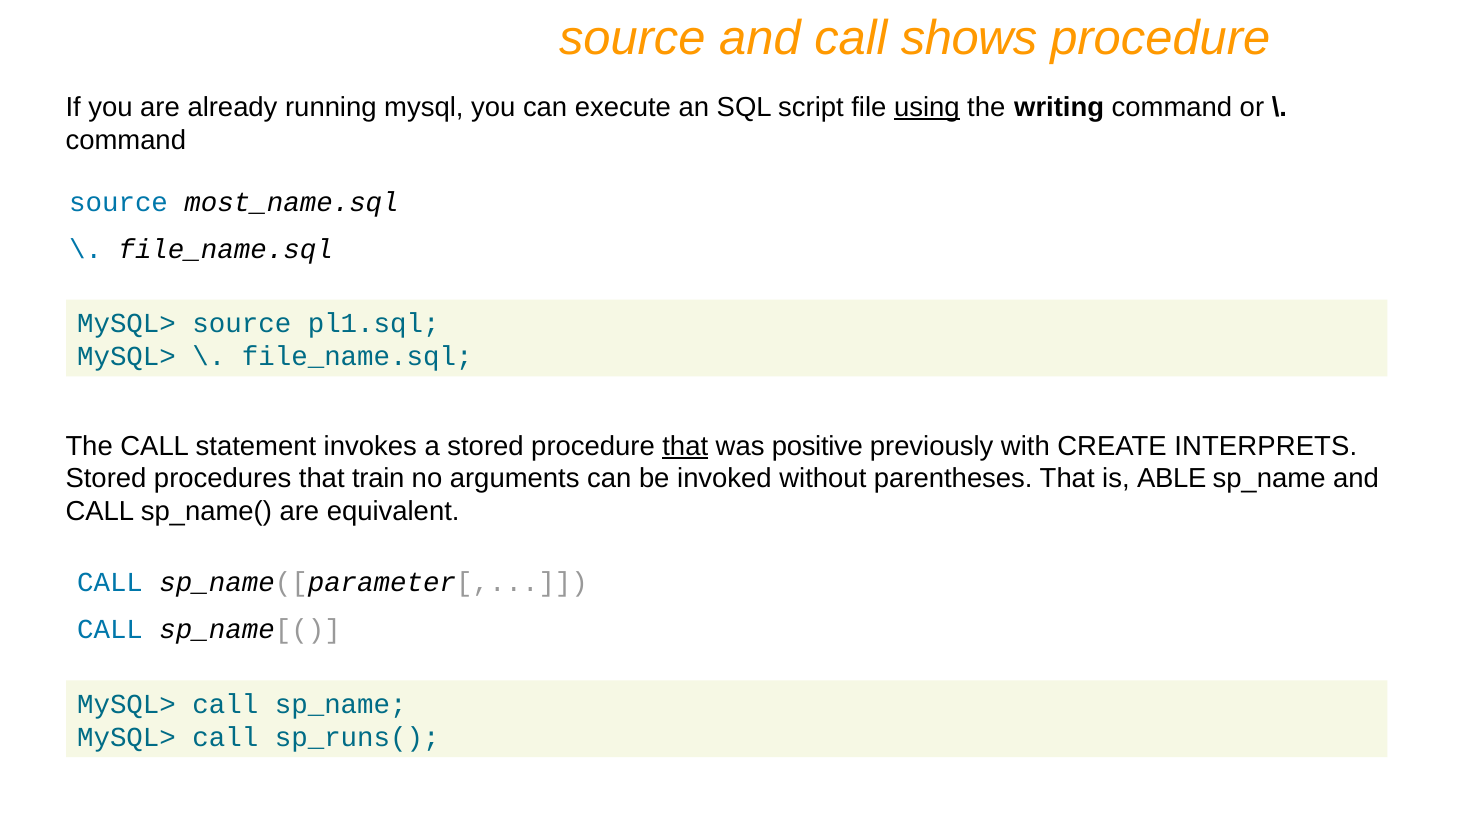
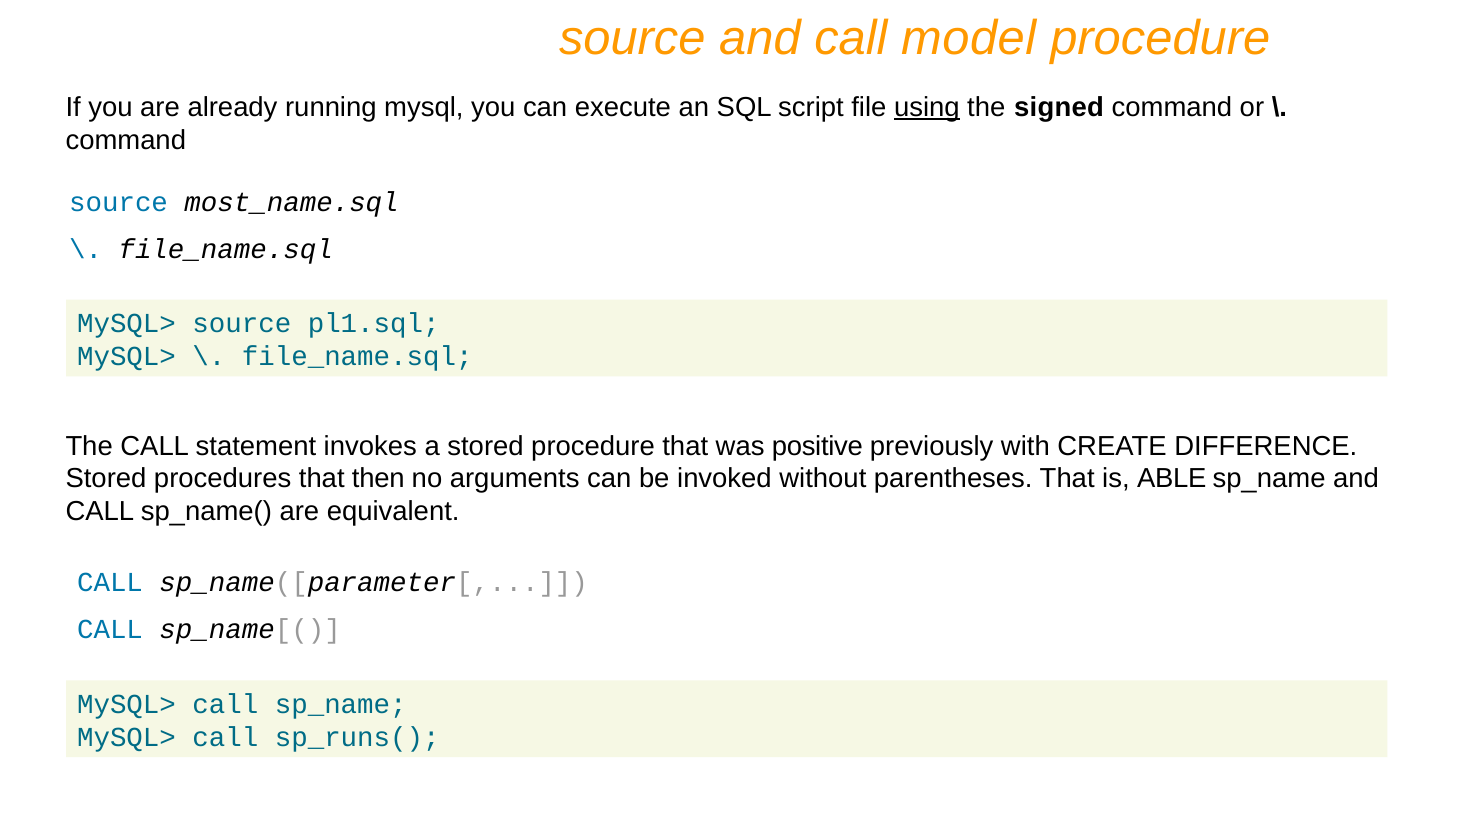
shows: shows -> model
writing: writing -> signed
that at (685, 446) underline: present -> none
INTERPRETS: INTERPRETS -> DIFFERENCE
train: train -> then
